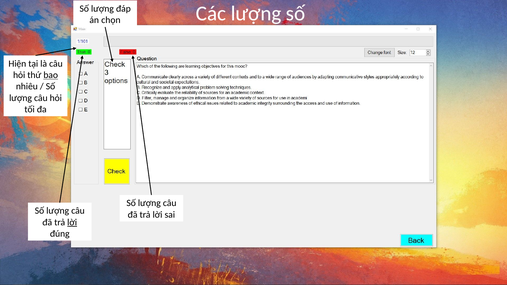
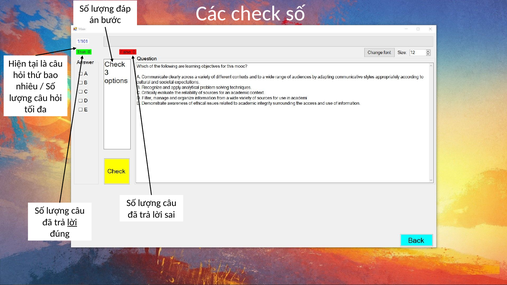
Các lượng: lượng -> check
chọn: chọn -> bước
bao underline: present -> none
